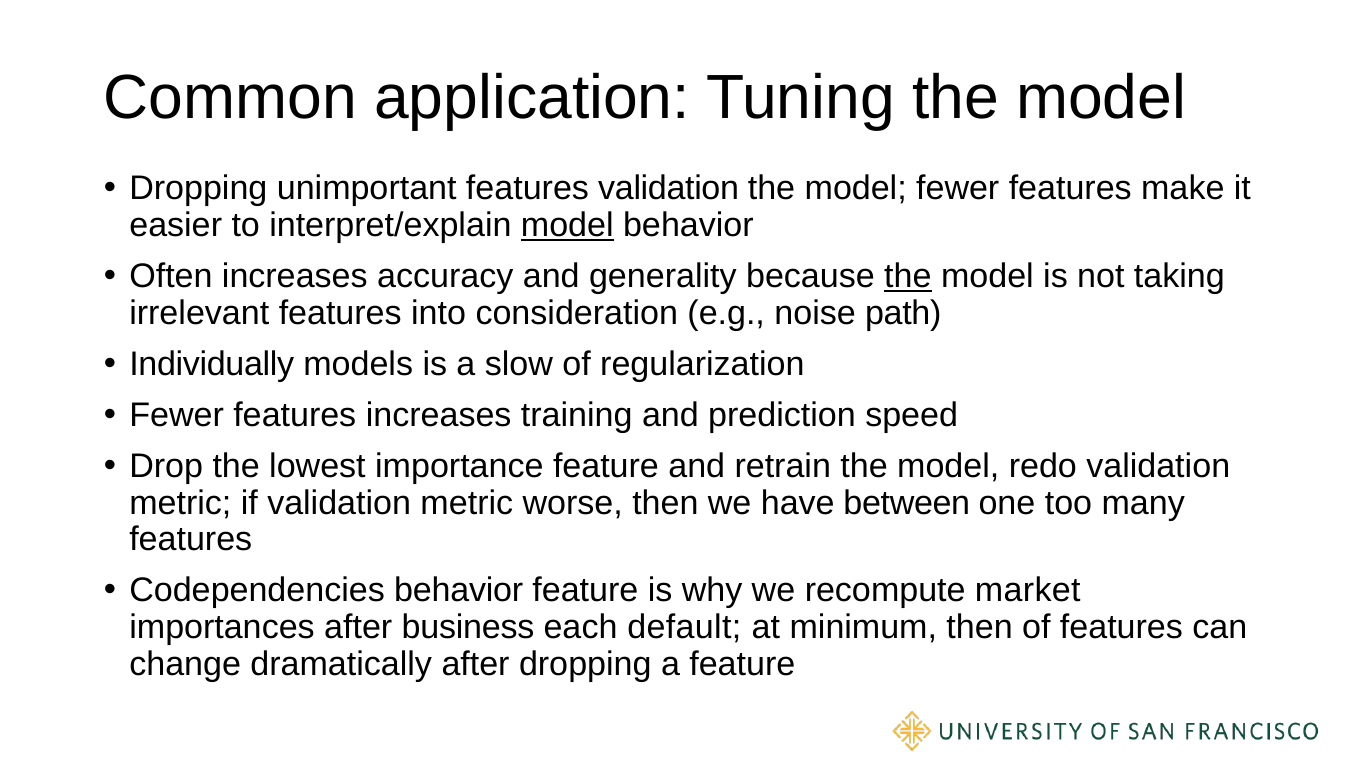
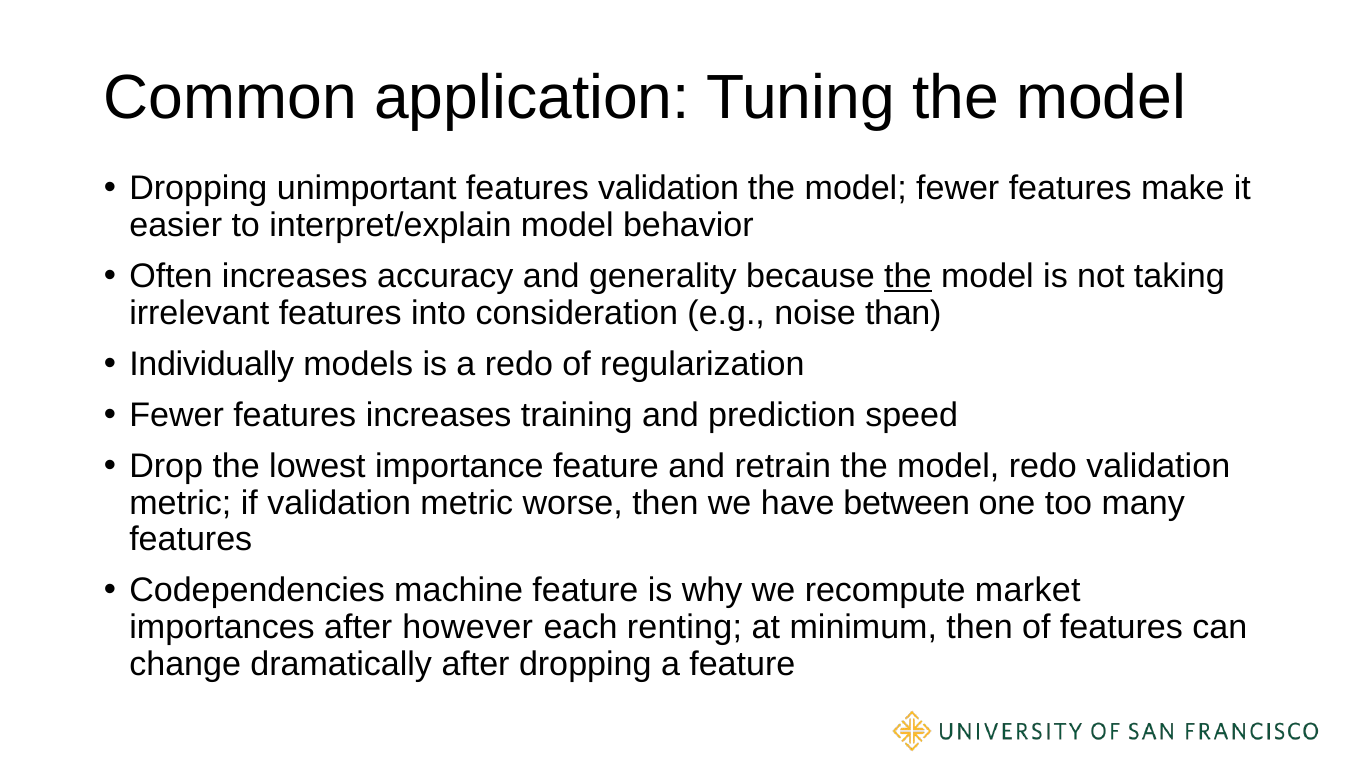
model at (567, 226) underline: present -> none
path: path -> than
a slow: slow -> redo
Codependencies behavior: behavior -> machine
business: business -> however
default: default -> renting
